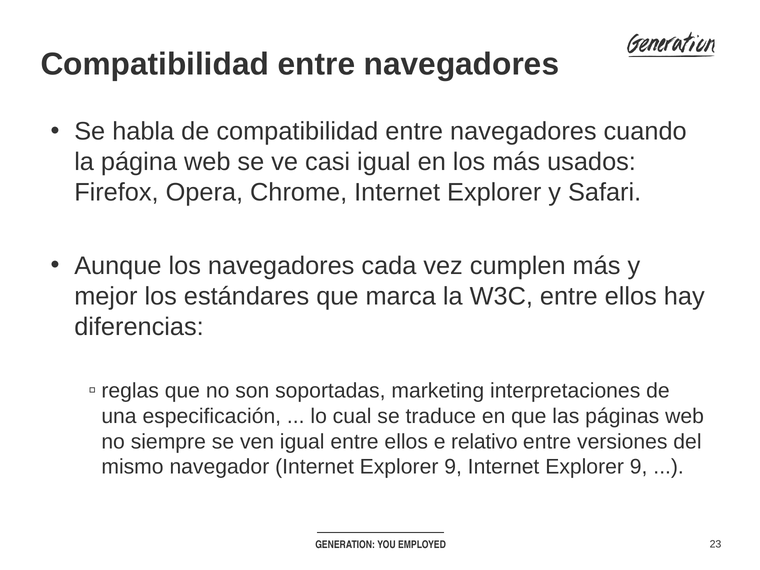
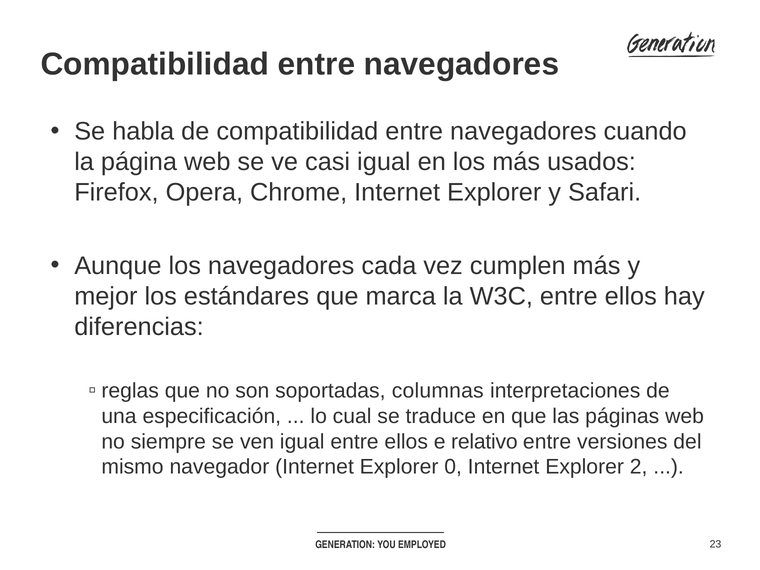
marketing: marketing -> columnas
navegador Internet Explorer 9: 9 -> 0
9 at (639, 467): 9 -> 2
